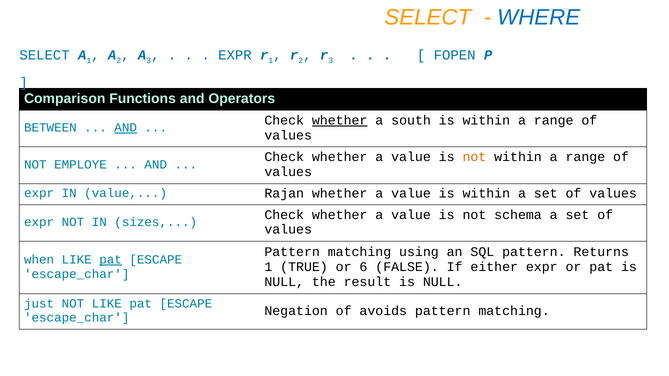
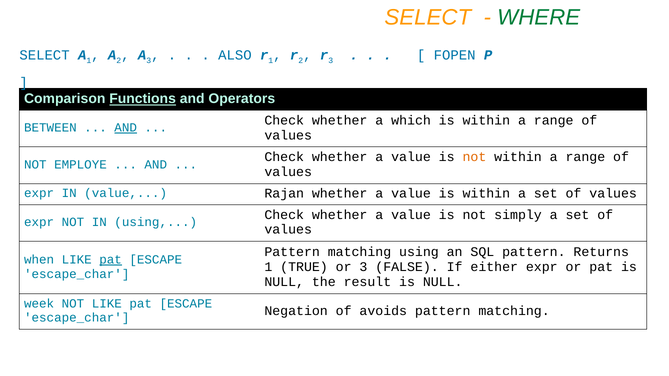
WHERE colour: blue -> green
EXPR at (235, 55): EXPR -> ALSO
Functions underline: none -> present
whether at (340, 120) underline: present -> none
south: south -> which
schema: schema -> simply
IN sizes: sizes -> using
or 6: 6 -> 3
just: just -> week
